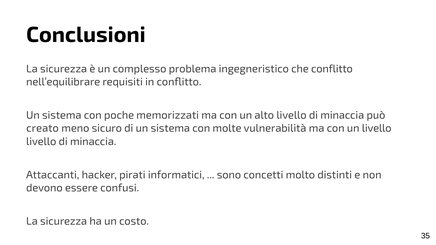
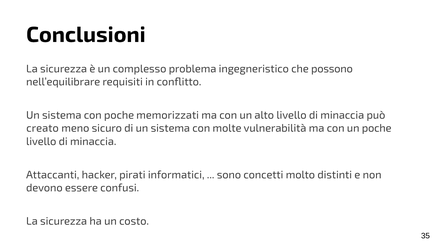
che conflitto: conflitto -> possono
un livello: livello -> poche
